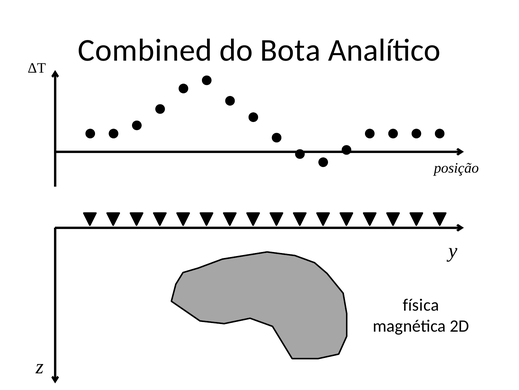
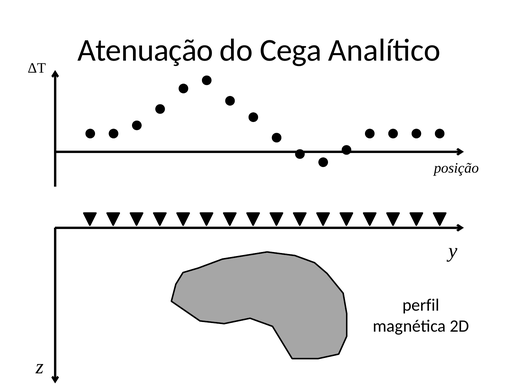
Combined: Combined -> Atenuação
Bota: Bota -> Cega
física: física -> perfil
